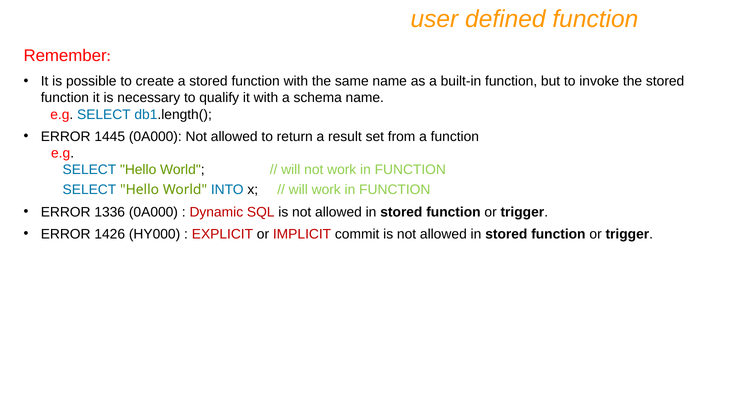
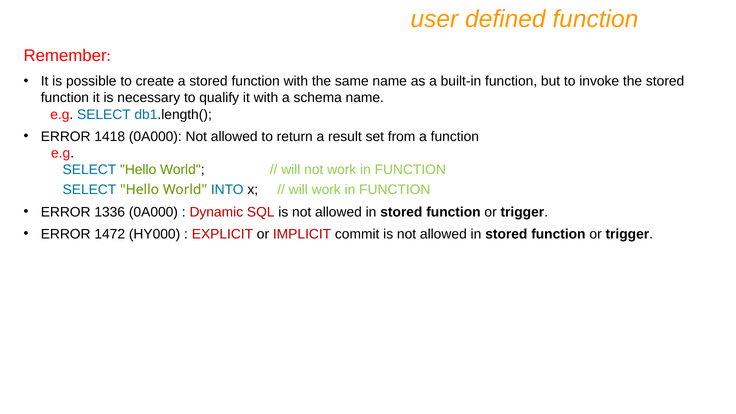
1445: 1445 -> 1418
1426: 1426 -> 1472
